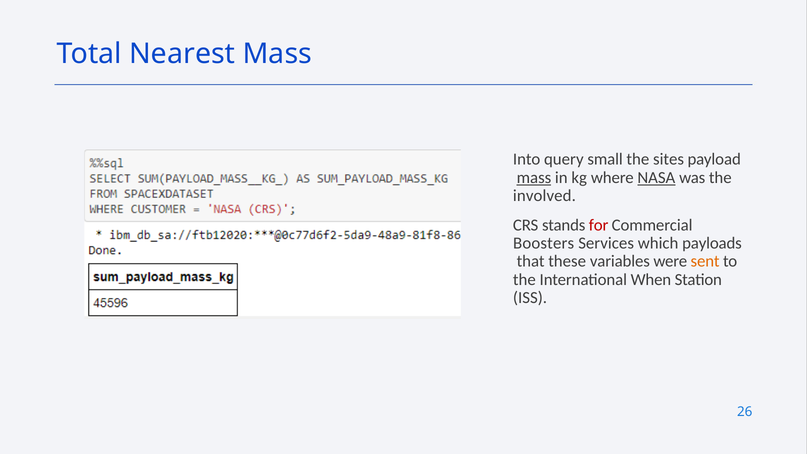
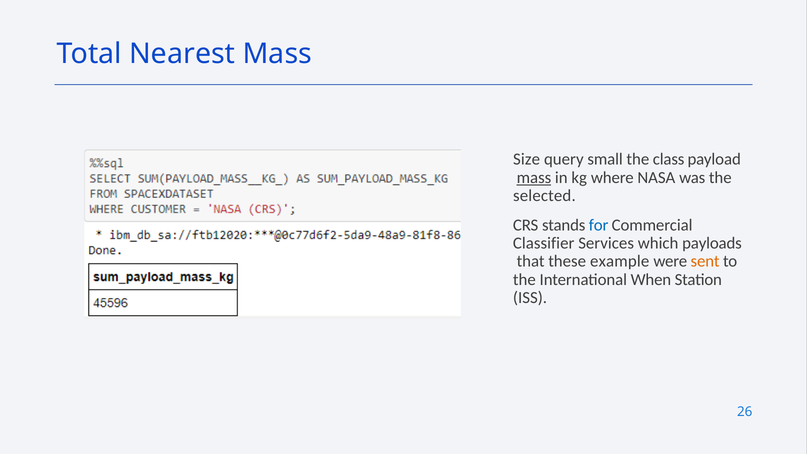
Into: Into -> Size
sites: sites -> class
NASA underline: present -> none
involved: involved -> selected
for colour: red -> blue
Boosters: Boosters -> Classifier
variables: variables -> example
